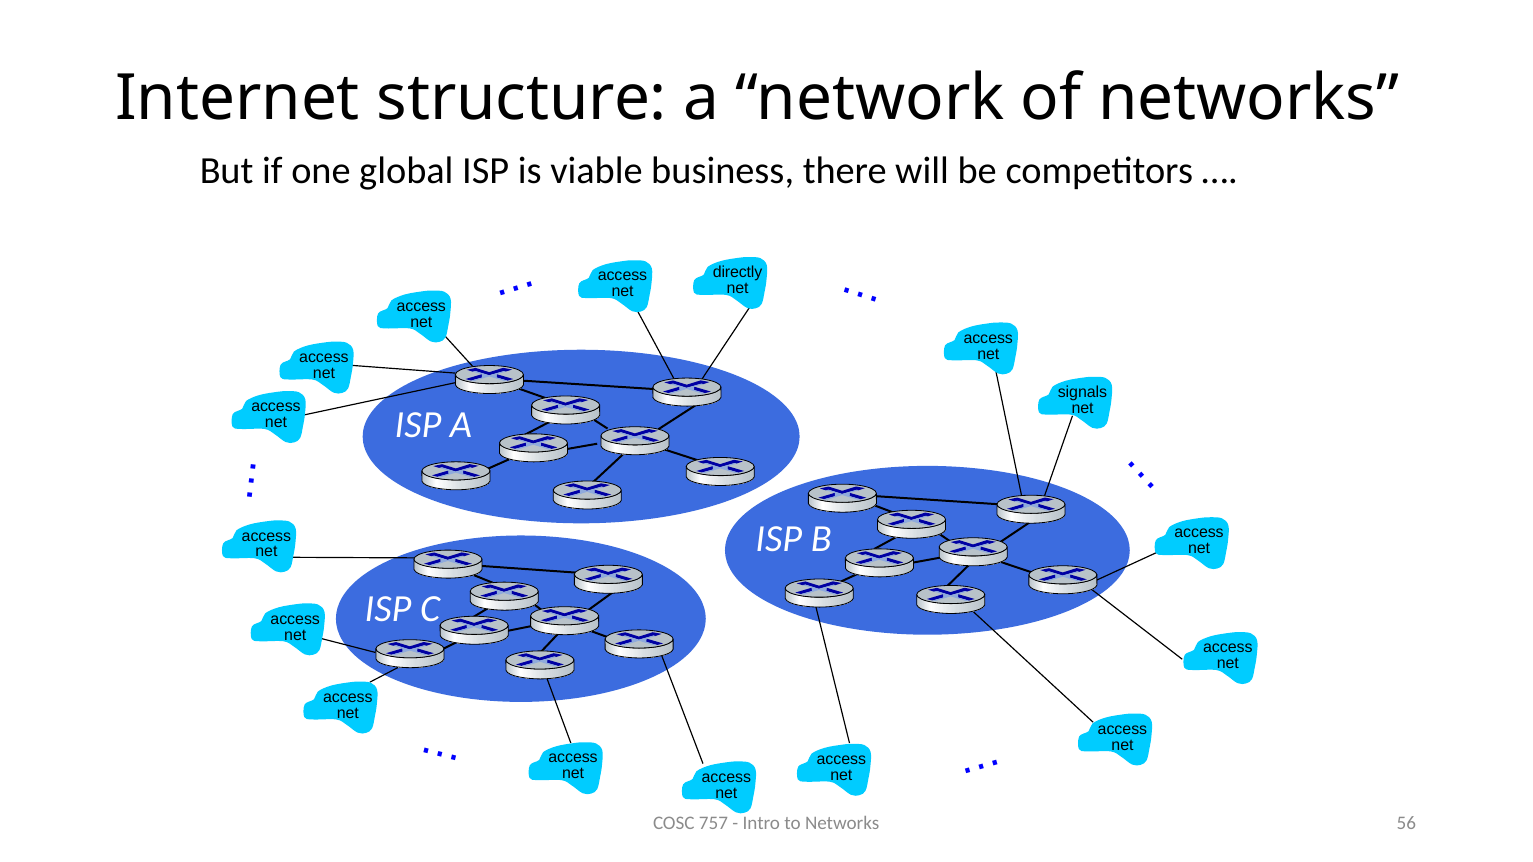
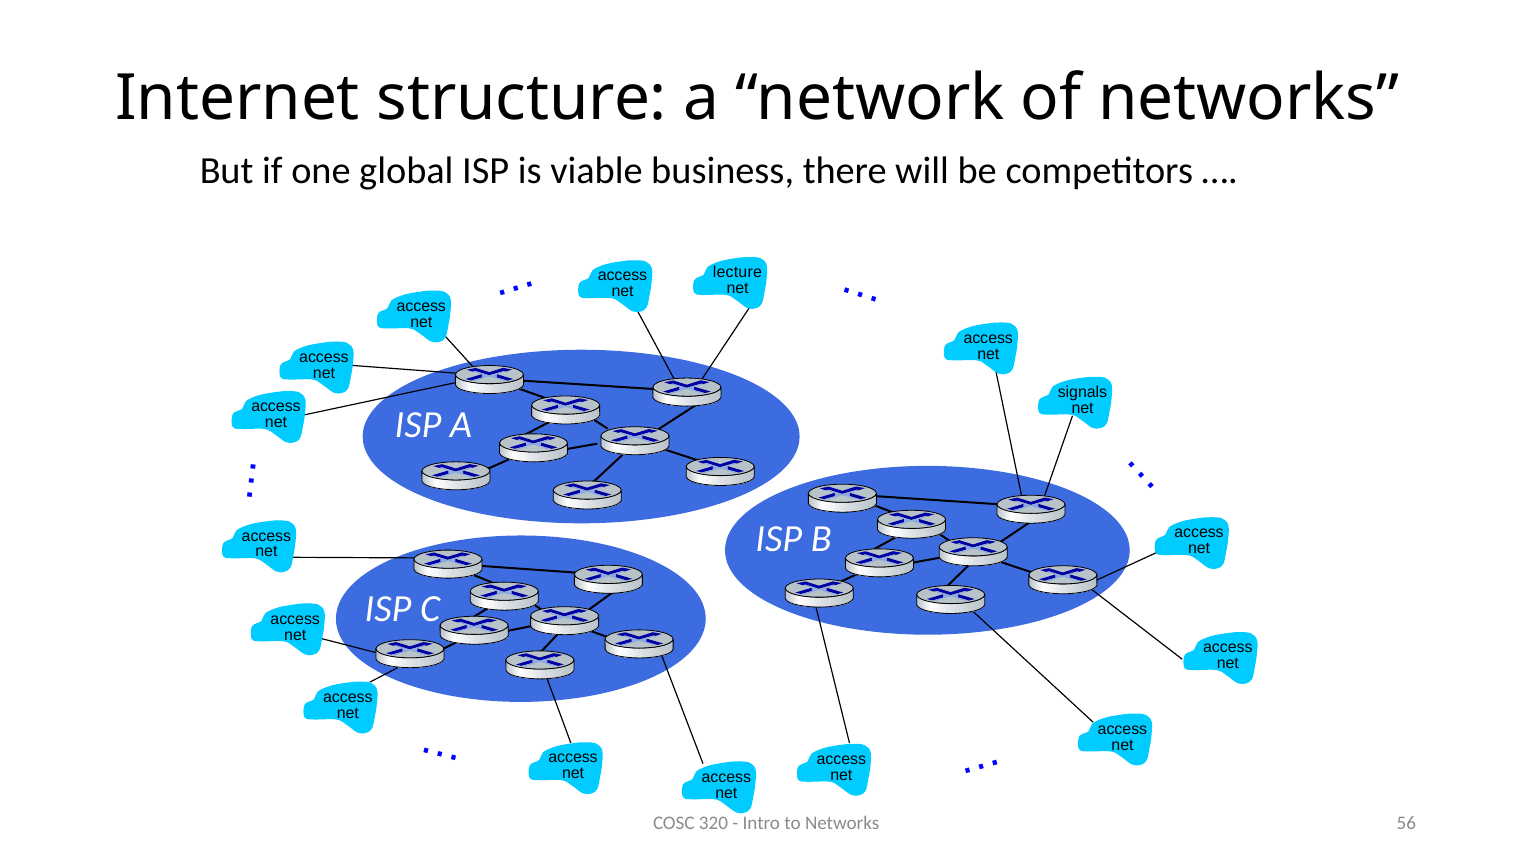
directly: directly -> lecture
757: 757 -> 320
